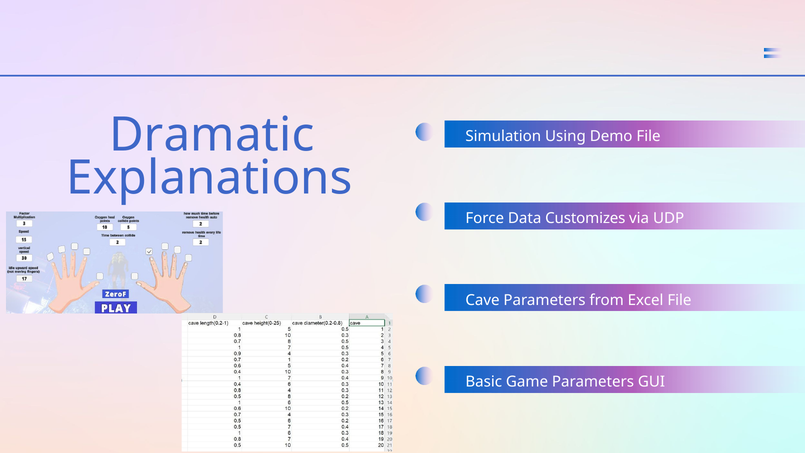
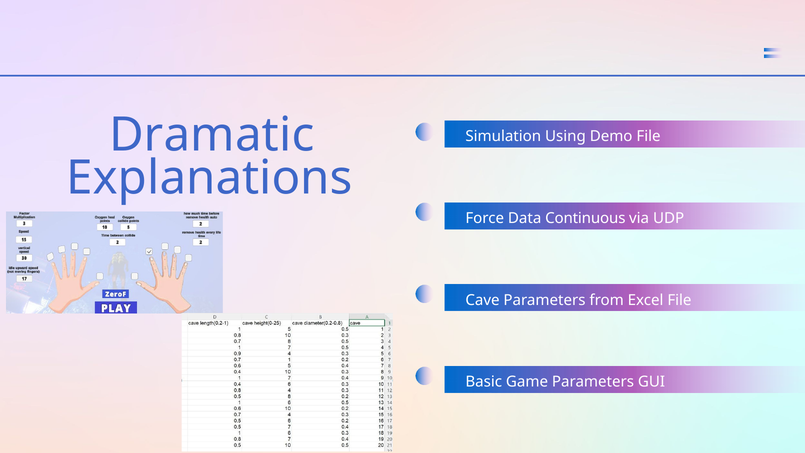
Customizes: Customizes -> Continuous
